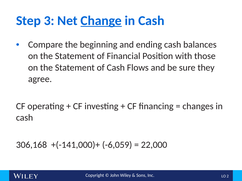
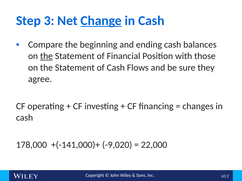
the at (46, 56) underline: none -> present
306,168: 306,168 -> 178,000
-6,059: -6,059 -> -9,020
